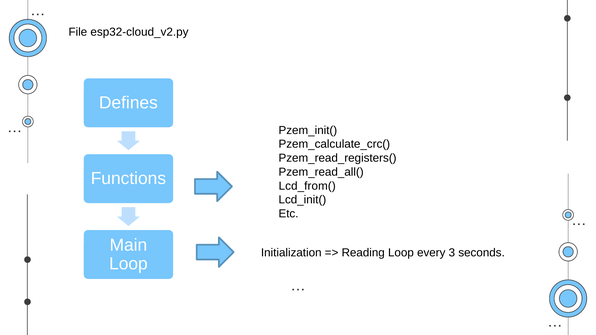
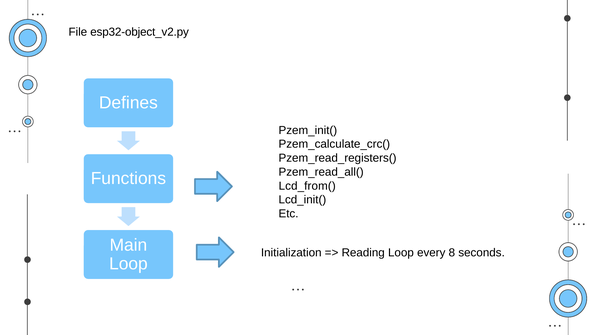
esp32-cloud_v2.py: esp32-cloud_v2.py -> esp32-object_v2.py
3: 3 -> 8
